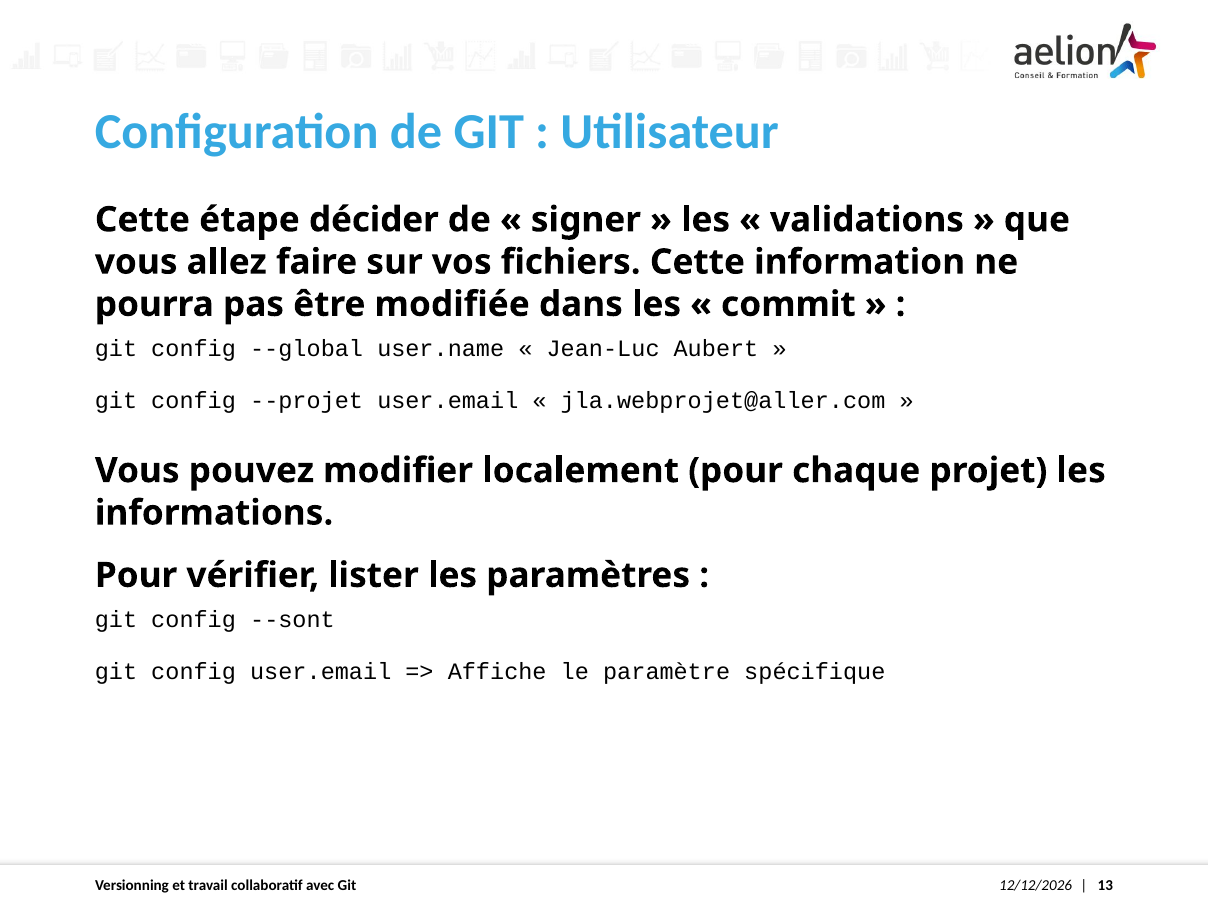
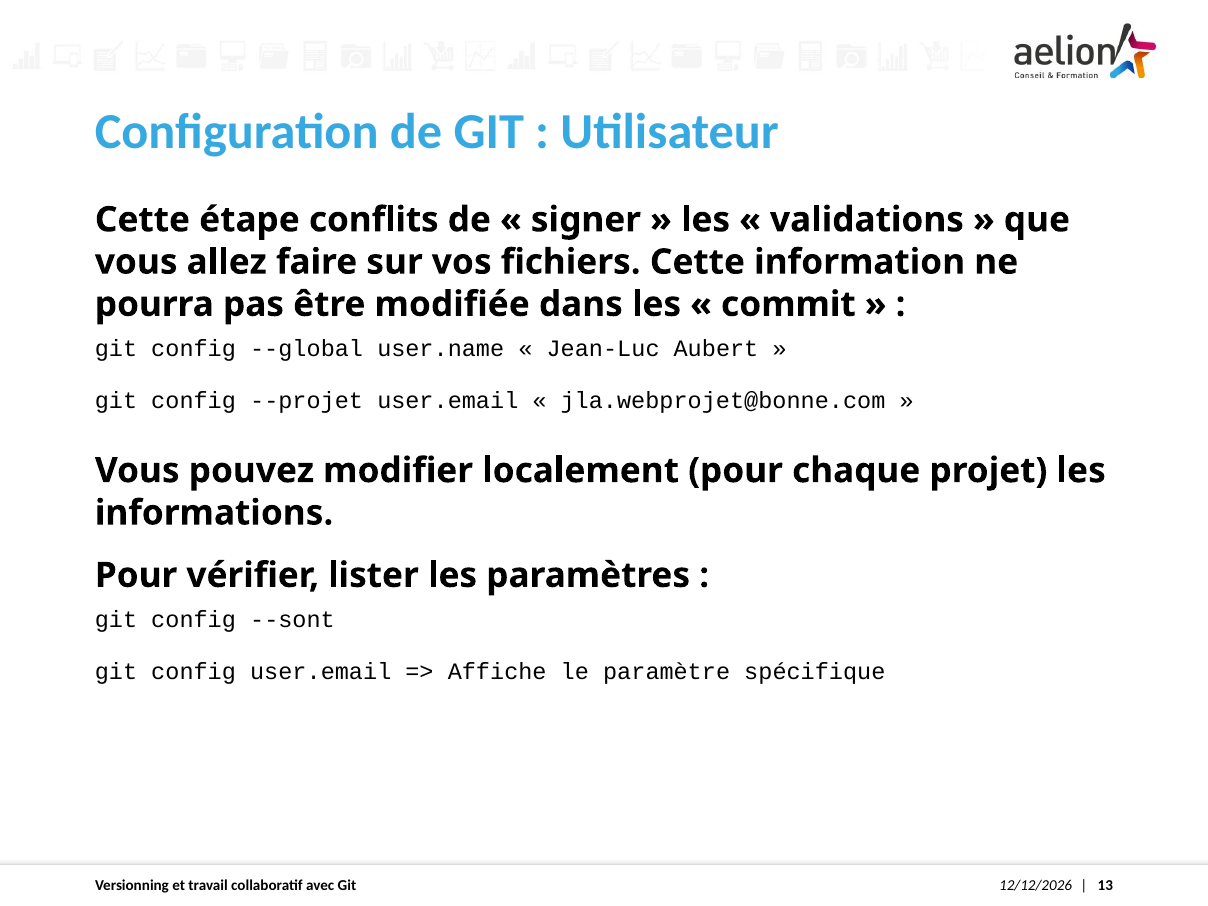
décider: décider -> conflits
jla.webprojet@aller.com: jla.webprojet@aller.com -> jla.webprojet@bonne.com
